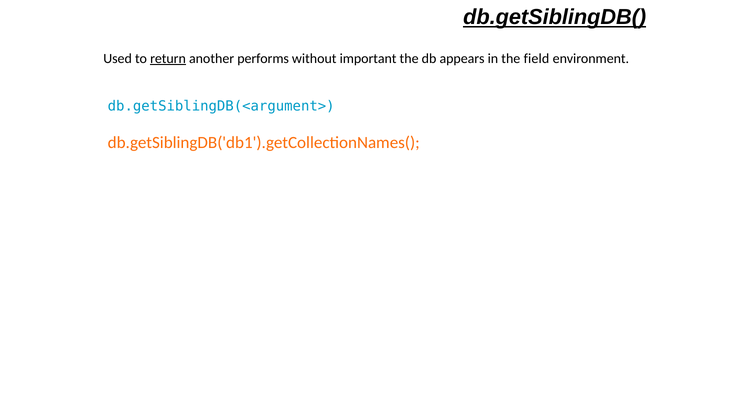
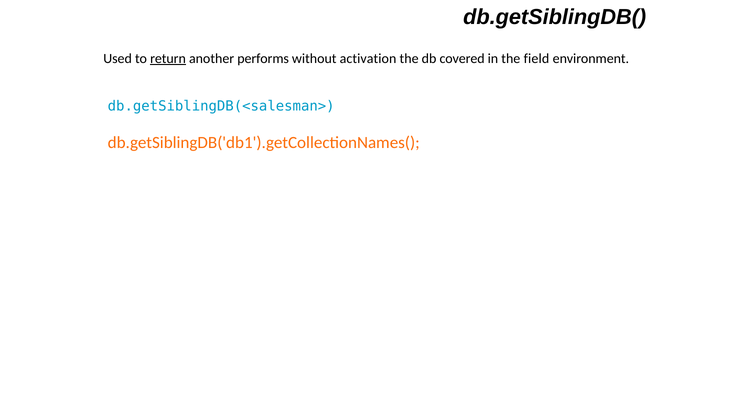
db.getSiblingDB( underline: present -> none
important: important -> activation
appears: appears -> covered
db.getSiblingDB(<argument>: db.getSiblingDB(<argument> -> db.getSiblingDB(<salesman>
